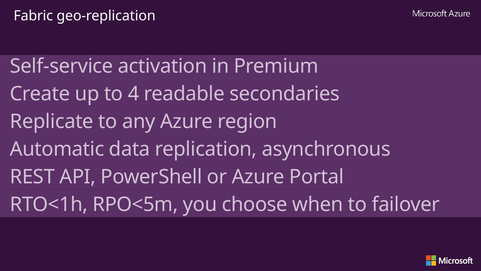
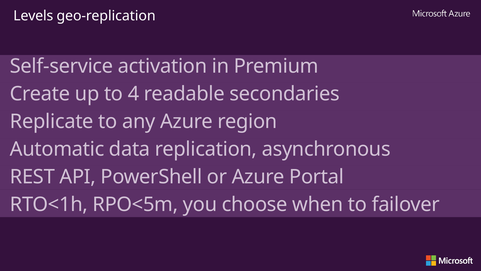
Fabric: Fabric -> Levels
